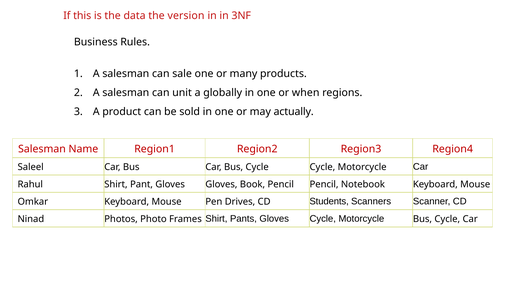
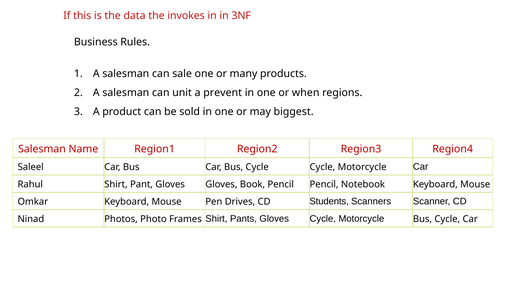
version: version -> invokes
globally: globally -> prevent
actually: actually -> biggest
